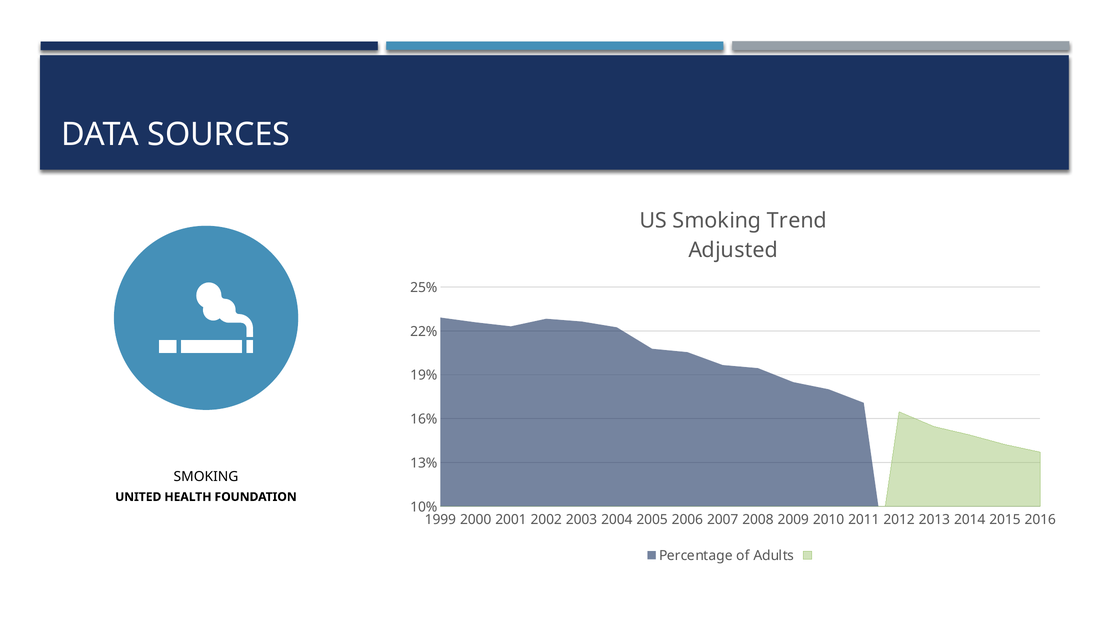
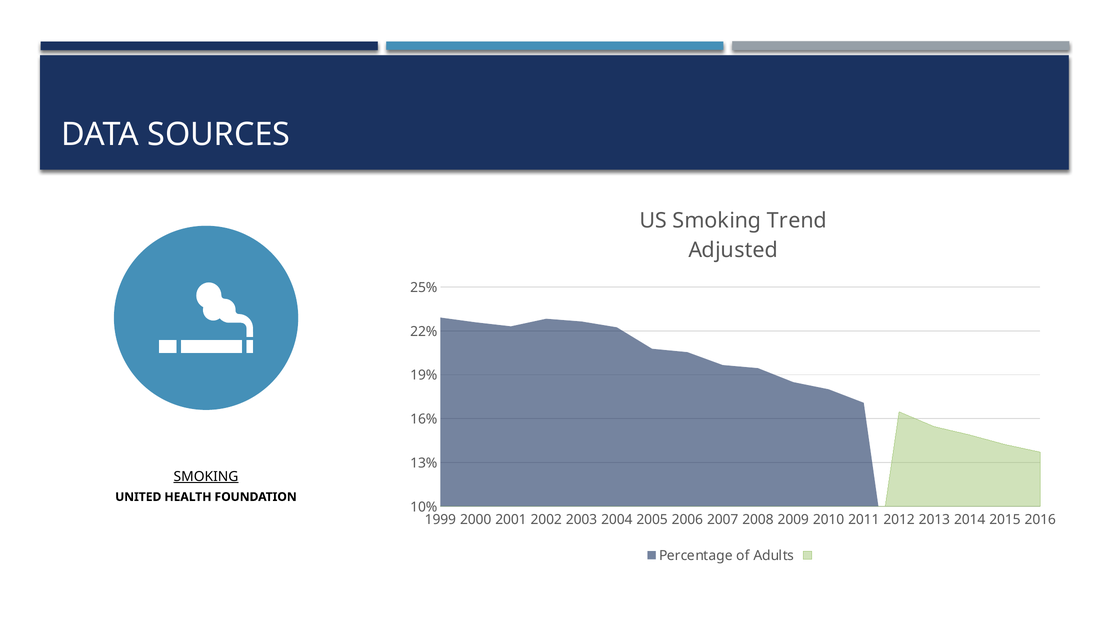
SMOKING at (206, 477) underline: none -> present
